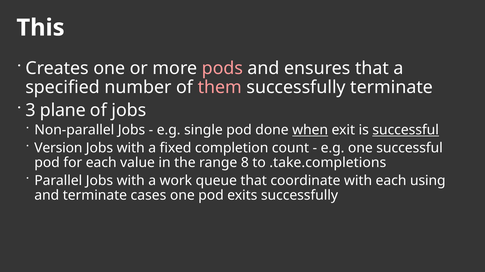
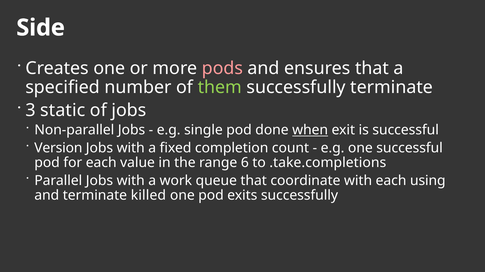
This: This -> Side
them colour: pink -> light green
plane: plane -> static
successful at (406, 130) underline: present -> none
8: 8 -> 6
cases: cases -> killed
